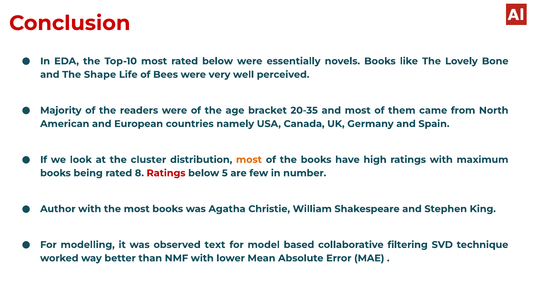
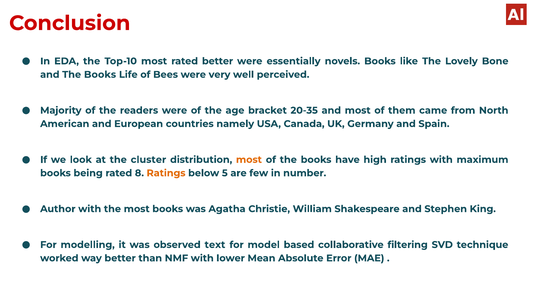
rated below: below -> better
and The Shape: Shape -> Books
Ratings at (166, 173) colour: red -> orange
